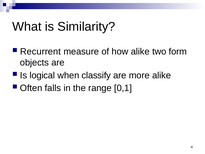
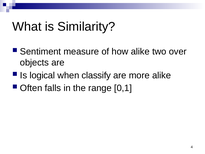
Recurrent: Recurrent -> Sentiment
form: form -> over
